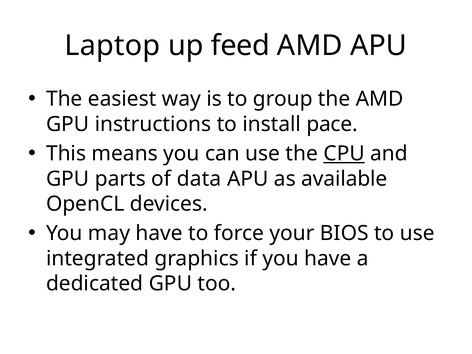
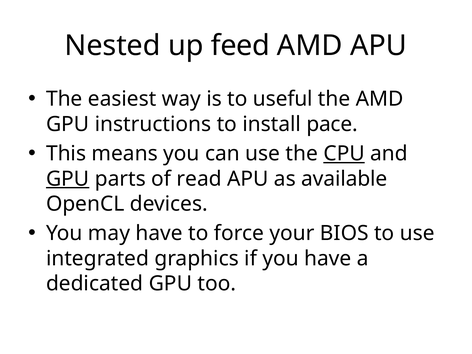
Laptop: Laptop -> Nested
group: group -> useful
GPU at (68, 179) underline: none -> present
data: data -> read
